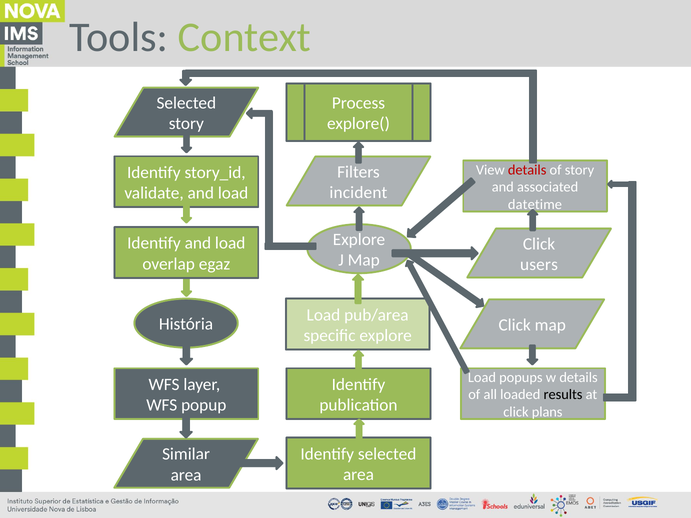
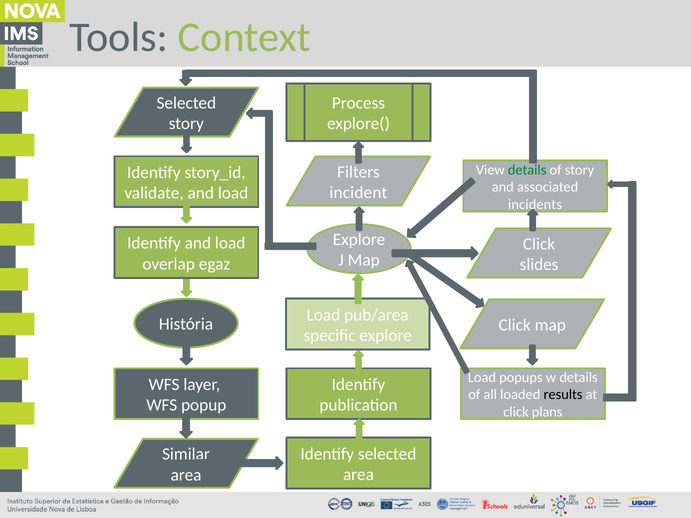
details at (527, 170) colour: red -> green
datetime: datetime -> incidents
users: users -> slides
